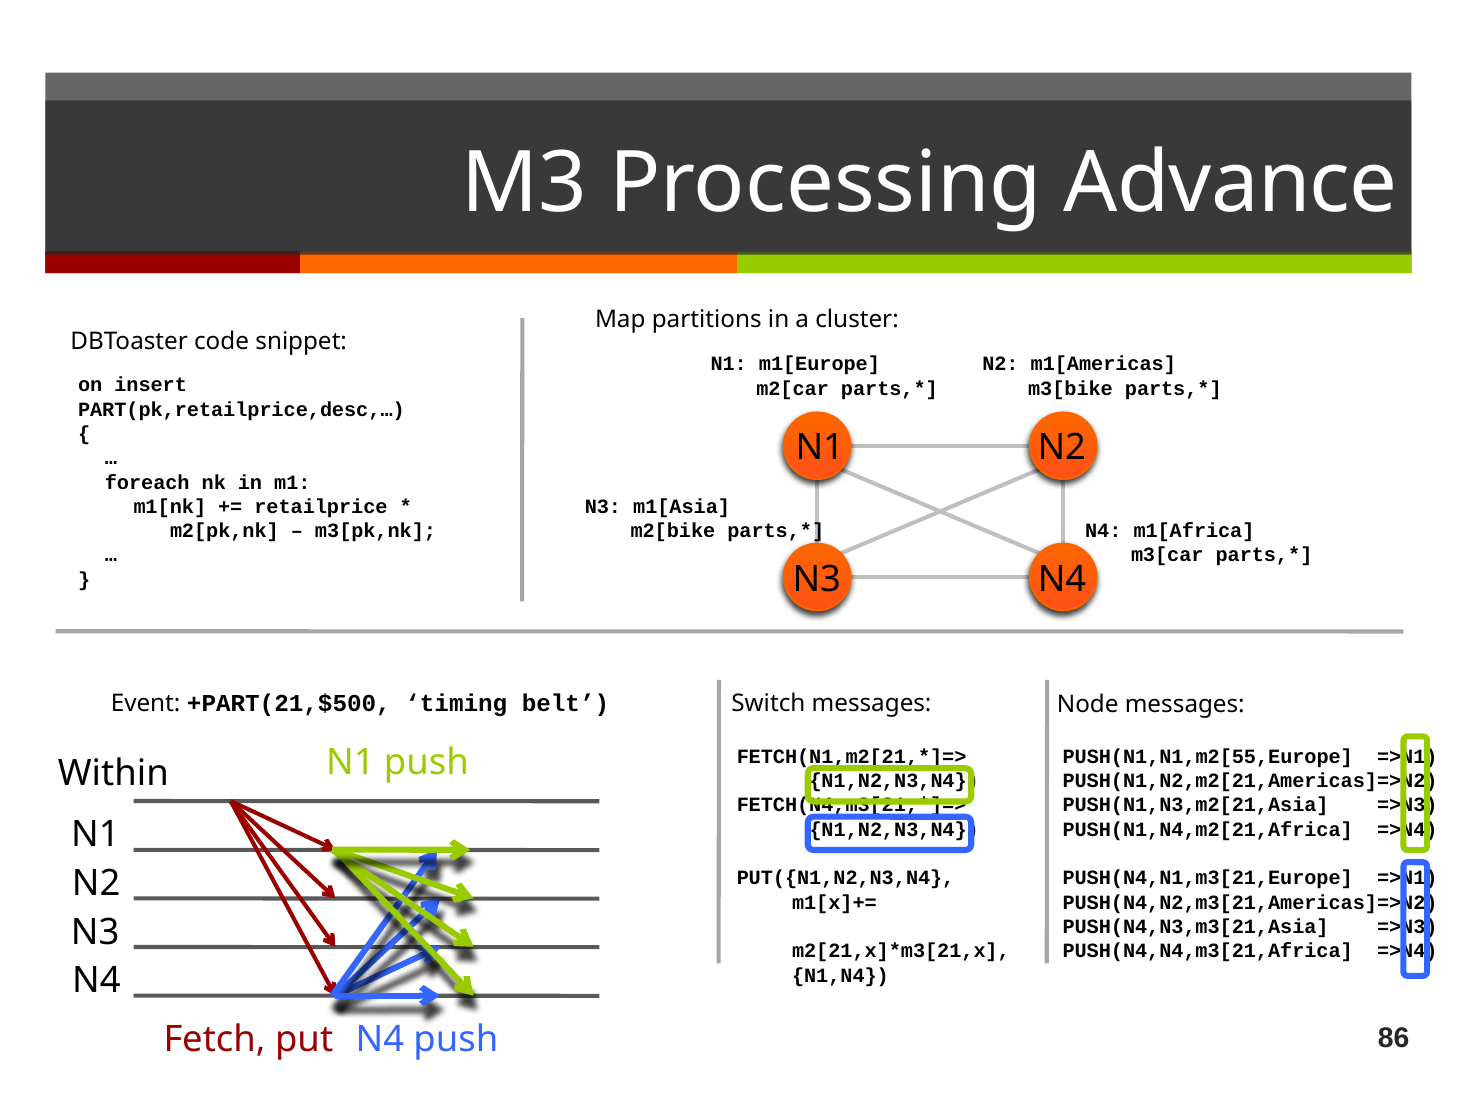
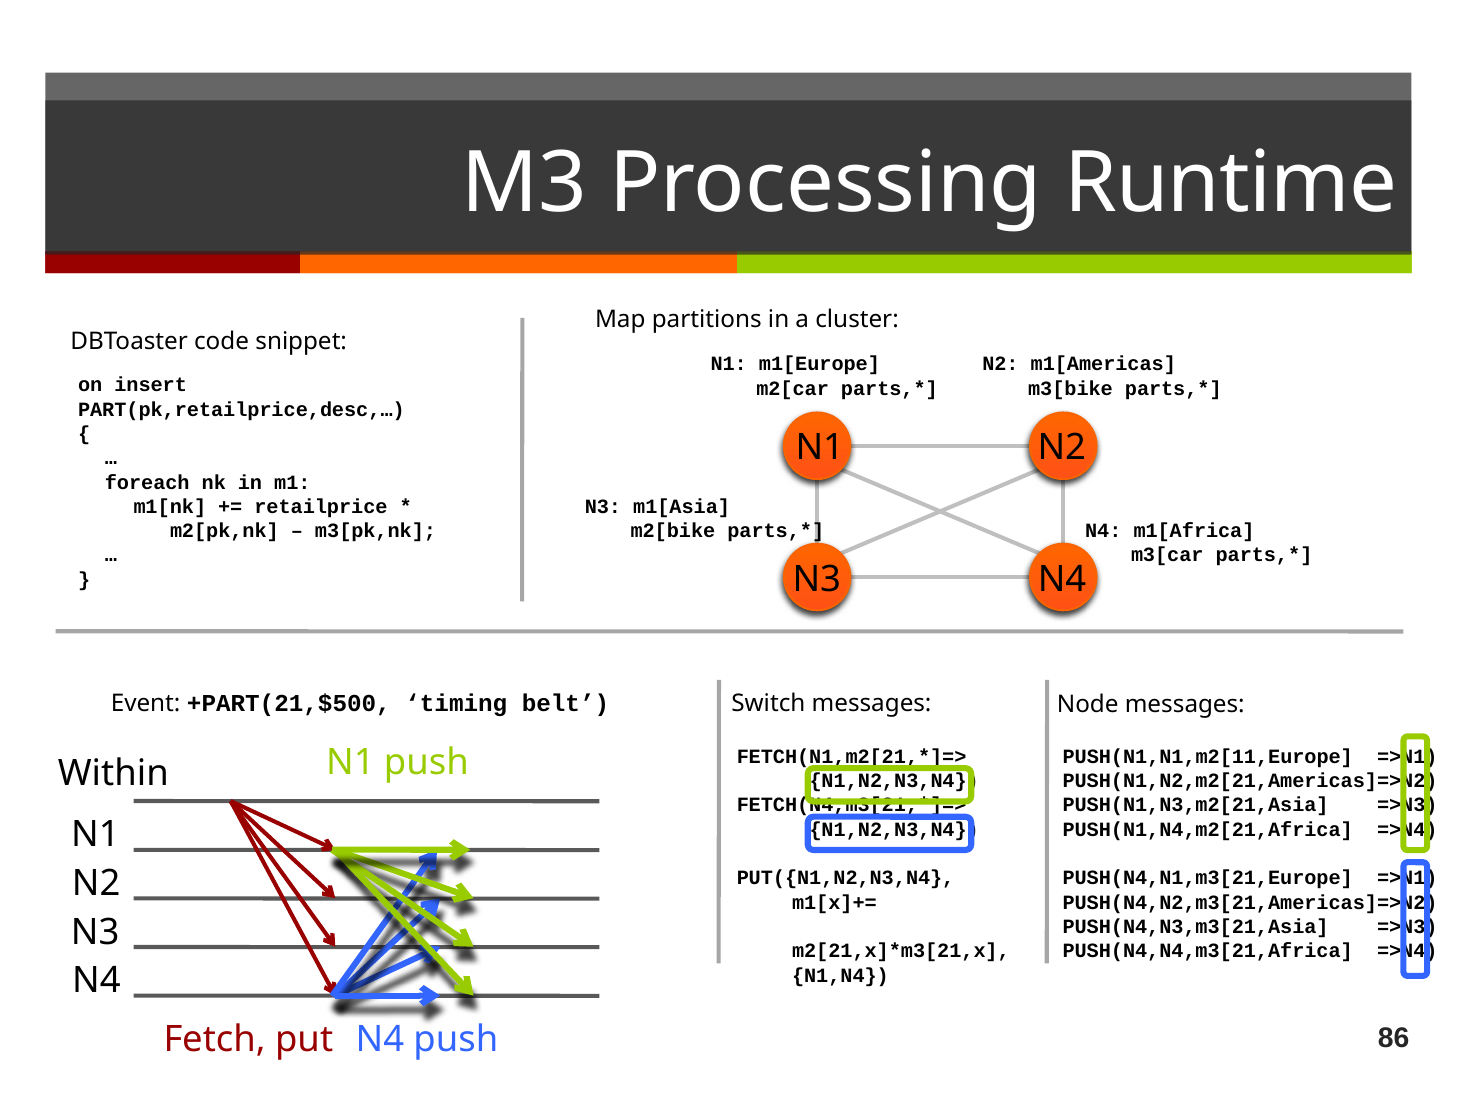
Advance: Advance -> Runtime
PUSH(N1,N1,m2[55,Europe: PUSH(N1,N1,m2[55,Europe -> PUSH(N1,N1,m2[11,Europe
